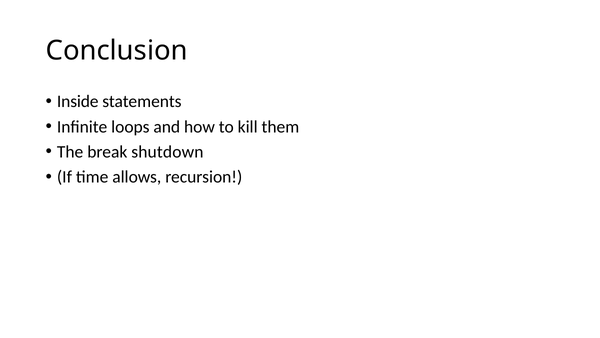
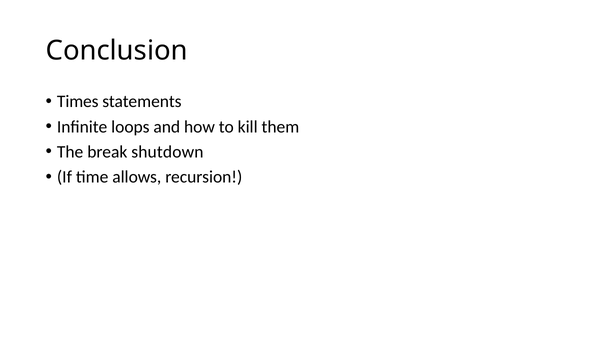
Inside: Inside -> Times
